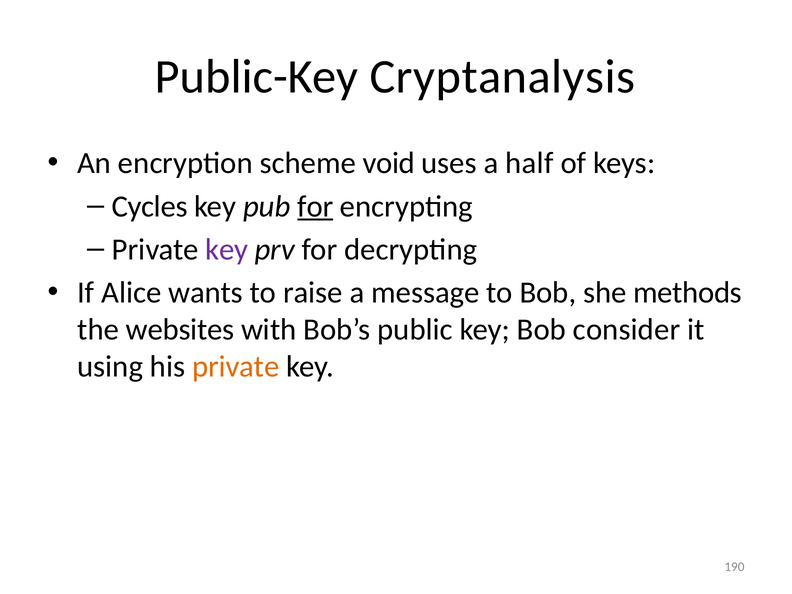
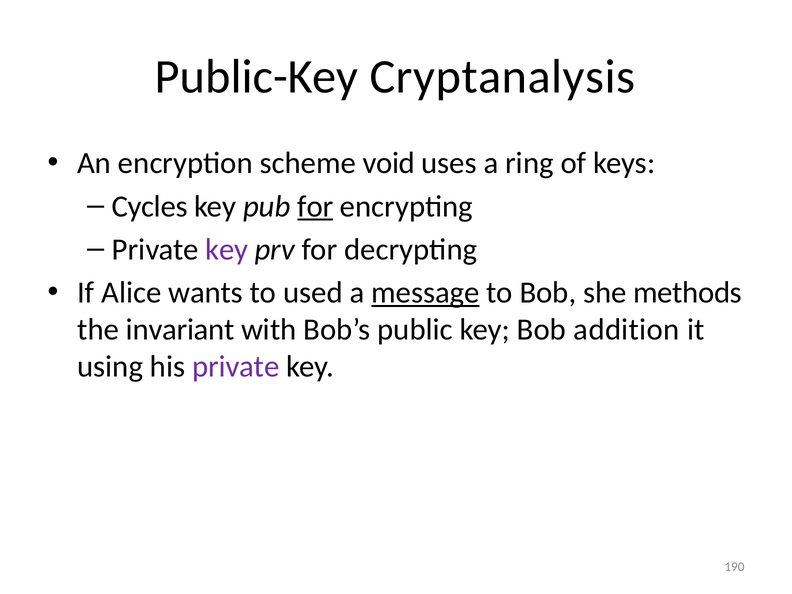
half: half -> ring
raise: raise -> used
message underline: none -> present
websites: websites -> invariant
consider: consider -> addition
private at (236, 367) colour: orange -> purple
